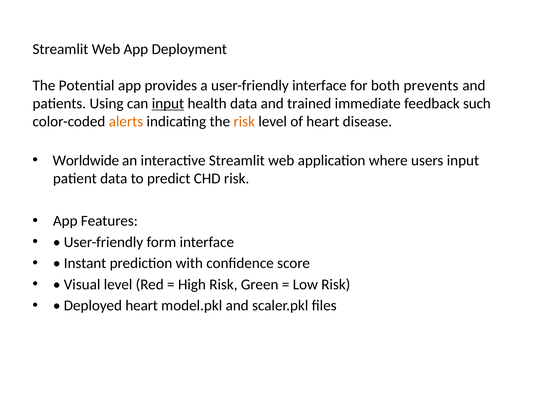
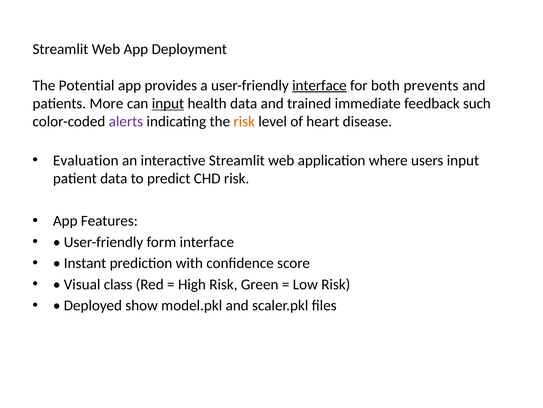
interface at (319, 85) underline: none -> present
Using: Using -> More
alerts colour: orange -> purple
Worldwide: Worldwide -> Evaluation
Visual level: level -> class
Deployed heart: heart -> show
